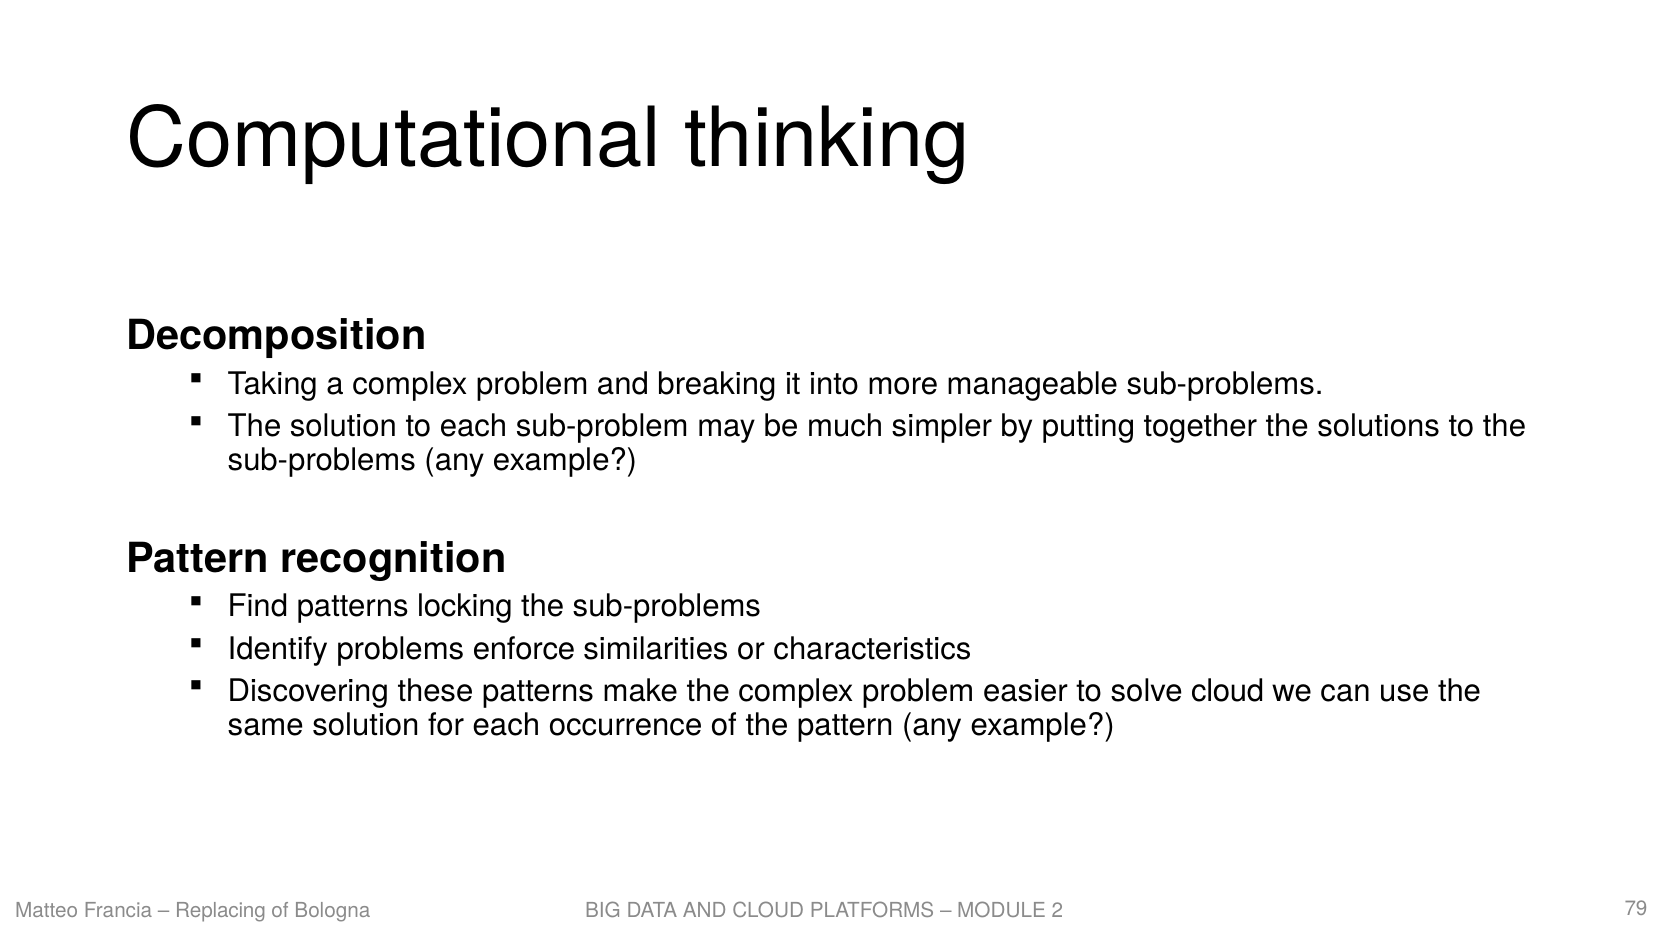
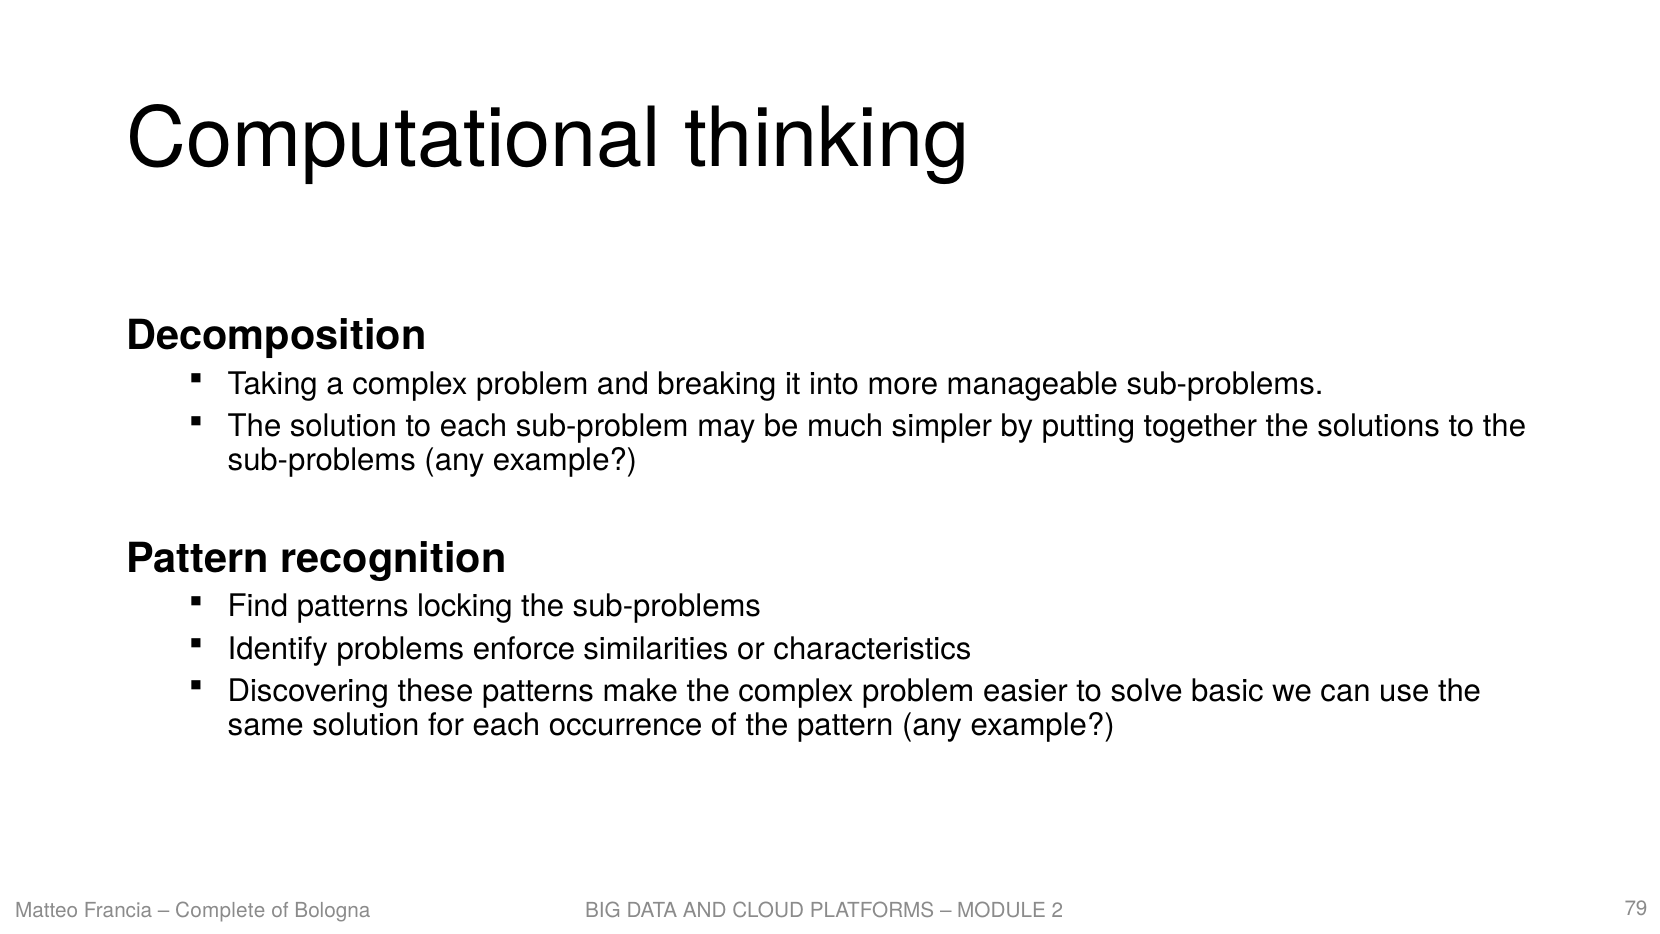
solve cloud: cloud -> basic
Replacing: Replacing -> Complete
